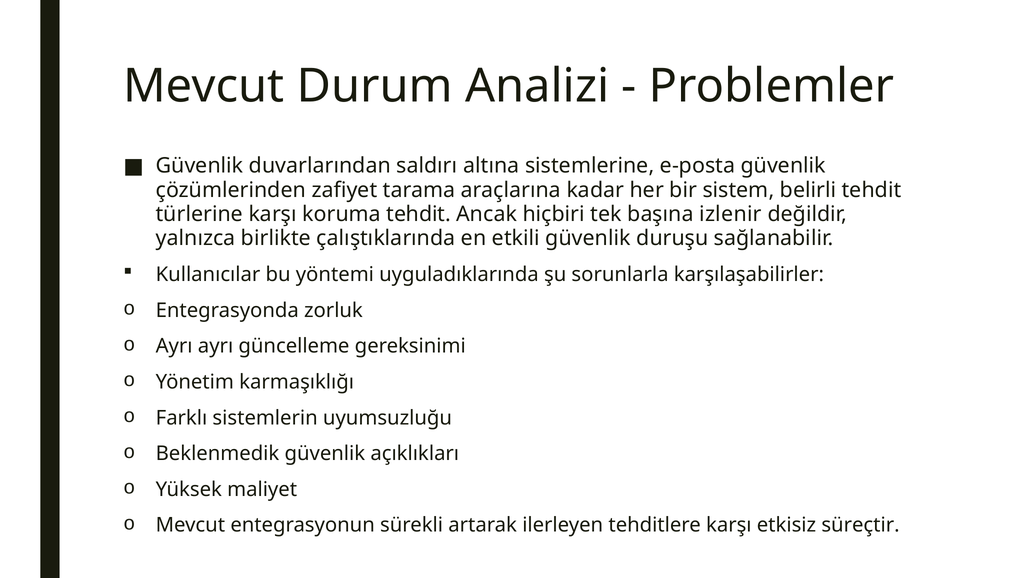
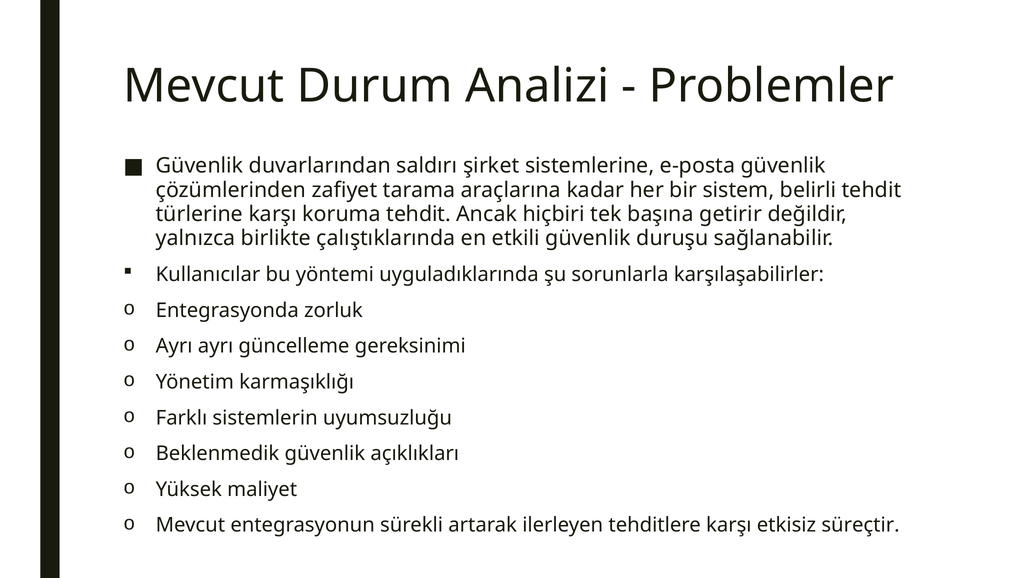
altına: altına -> şirket
izlenir: izlenir -> getirir
